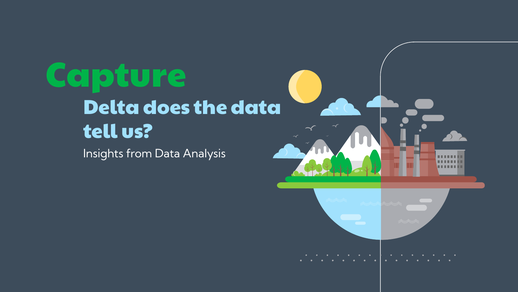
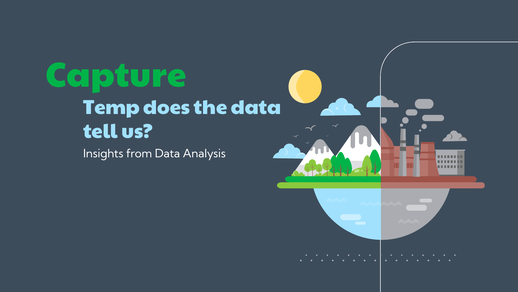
Delta: Delta -> Temp
